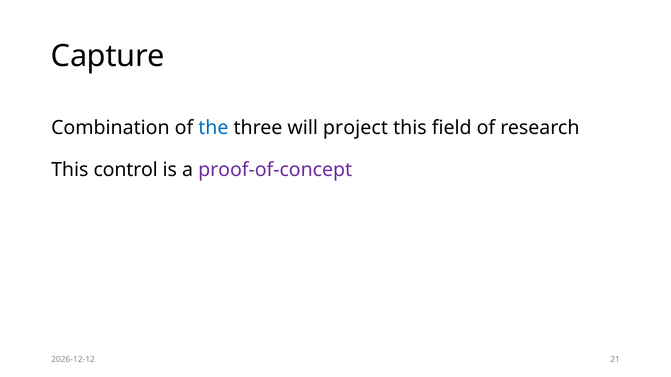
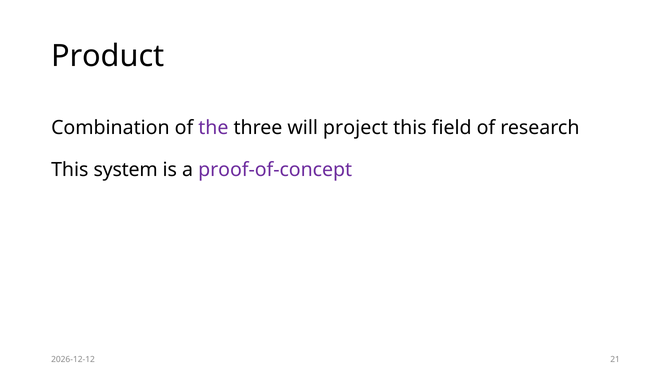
Capture: Capture -> Product
the colour: blue -> purple
control: control -> system
